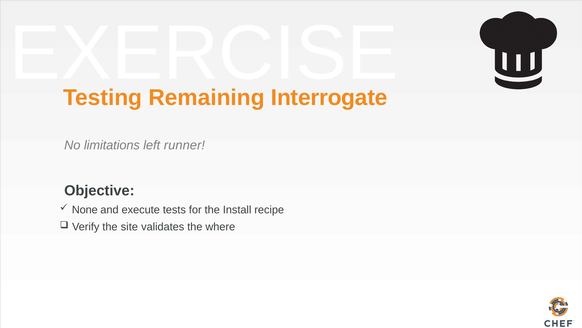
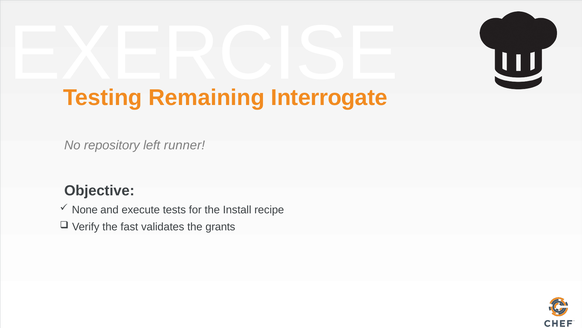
limitations: limitations -> repository
site: site -> fast
where: where -> grants
